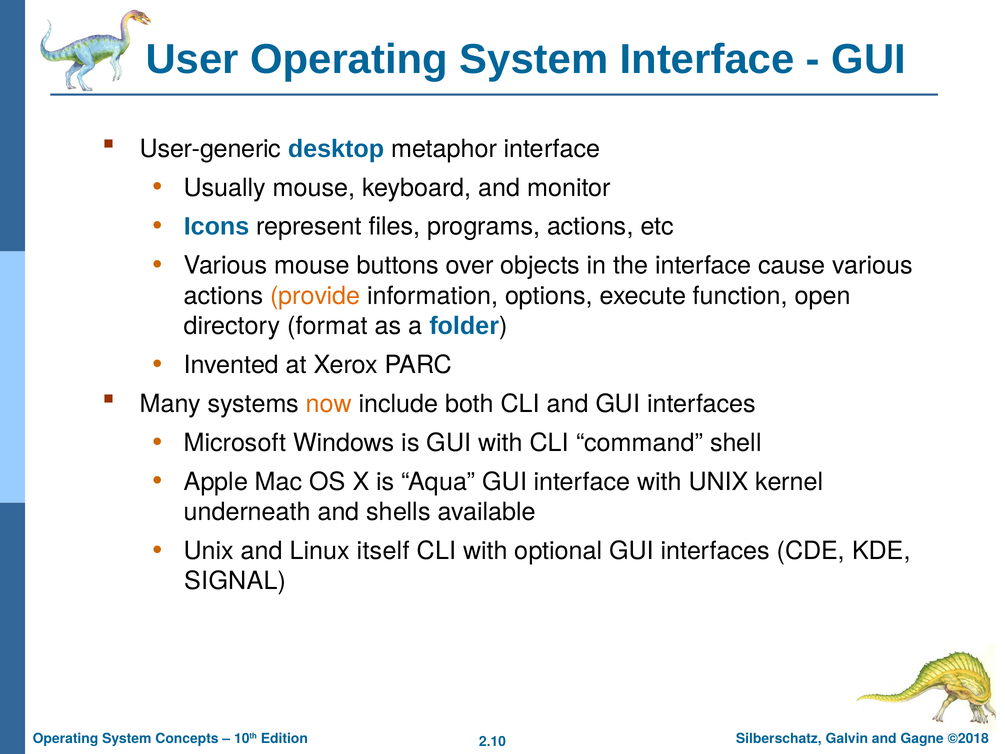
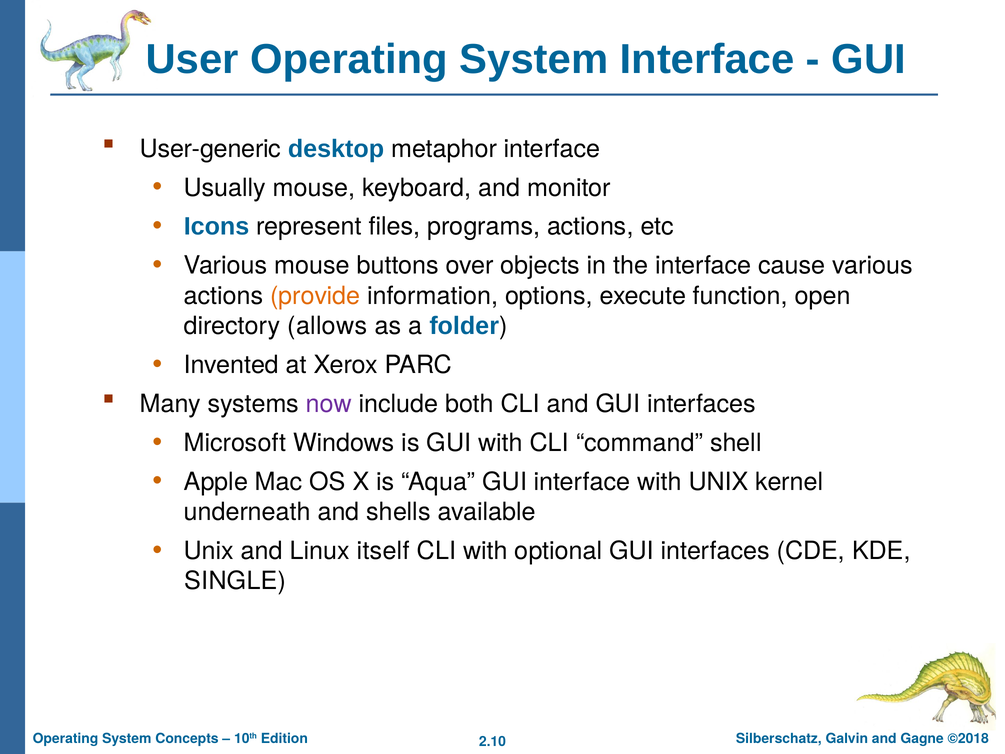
format: format -> allows
now colour: orange -> purple
SIGNAL: SIGNAL -> SINGLE
